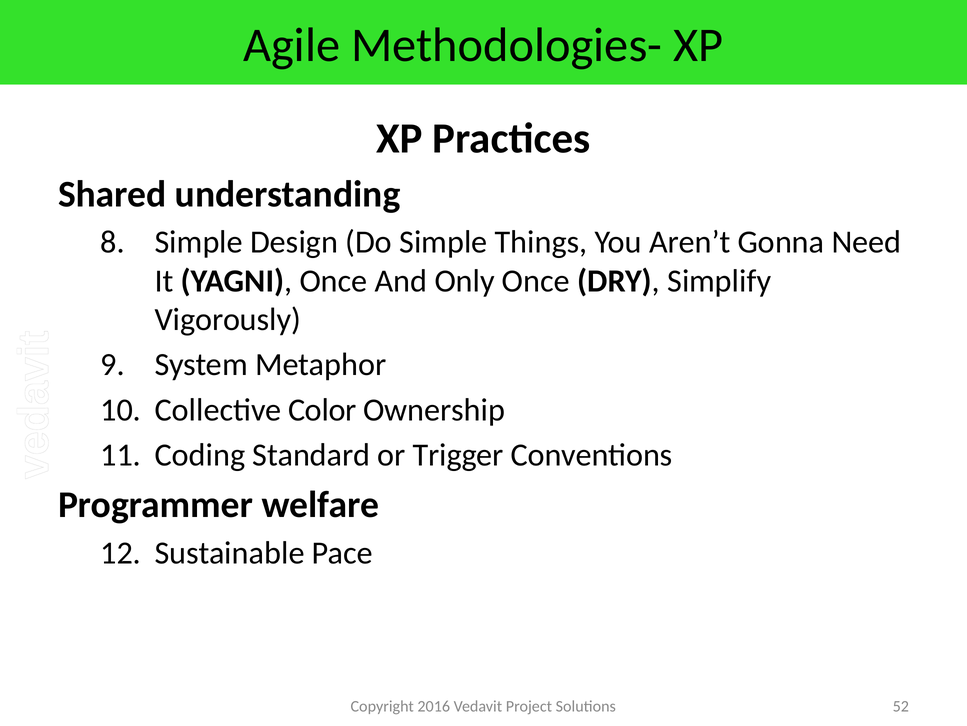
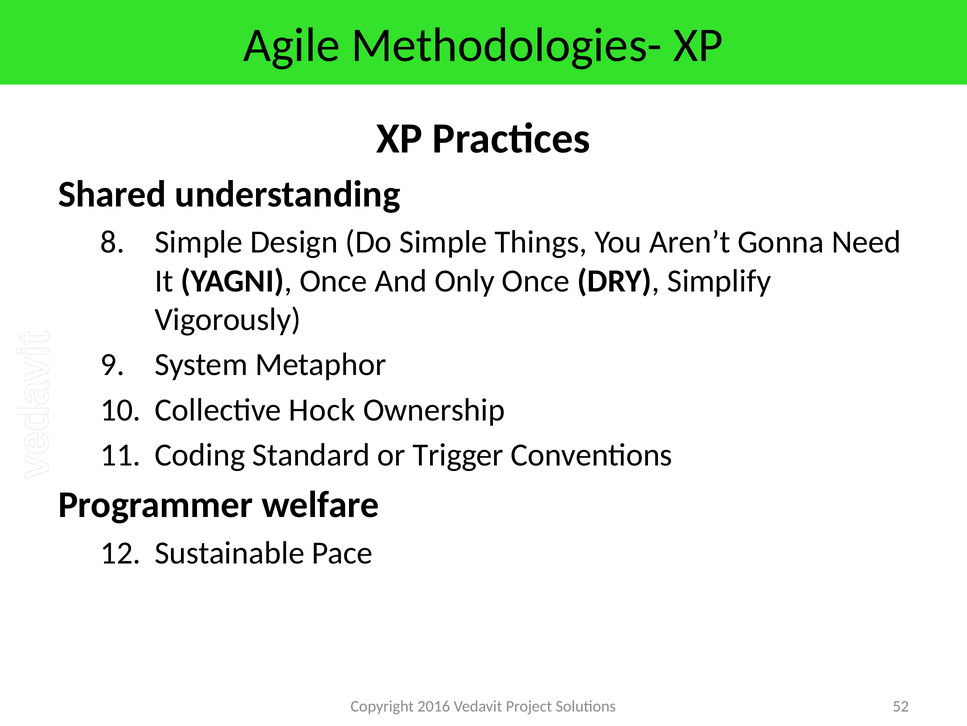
Color: Color -> Hock
